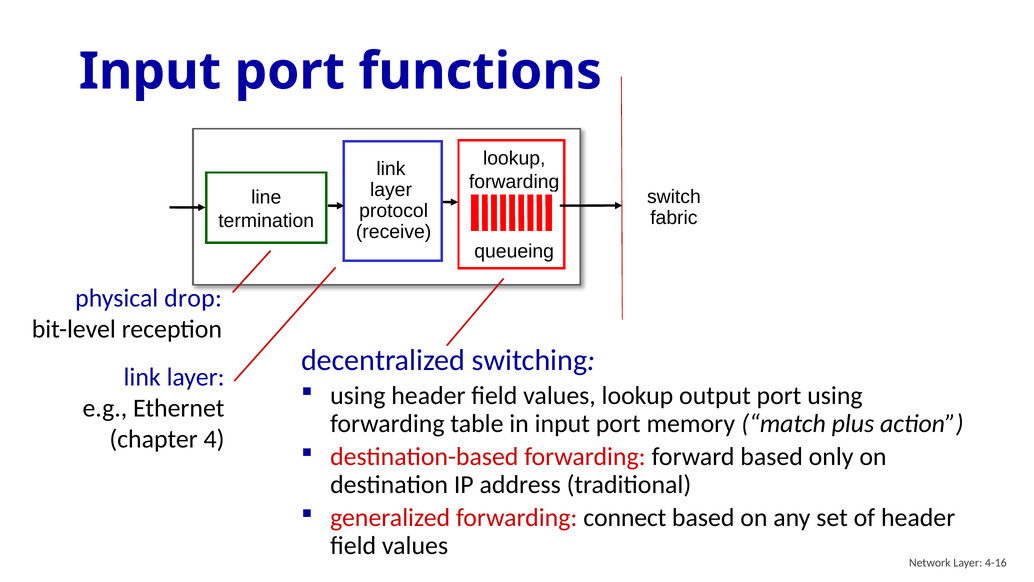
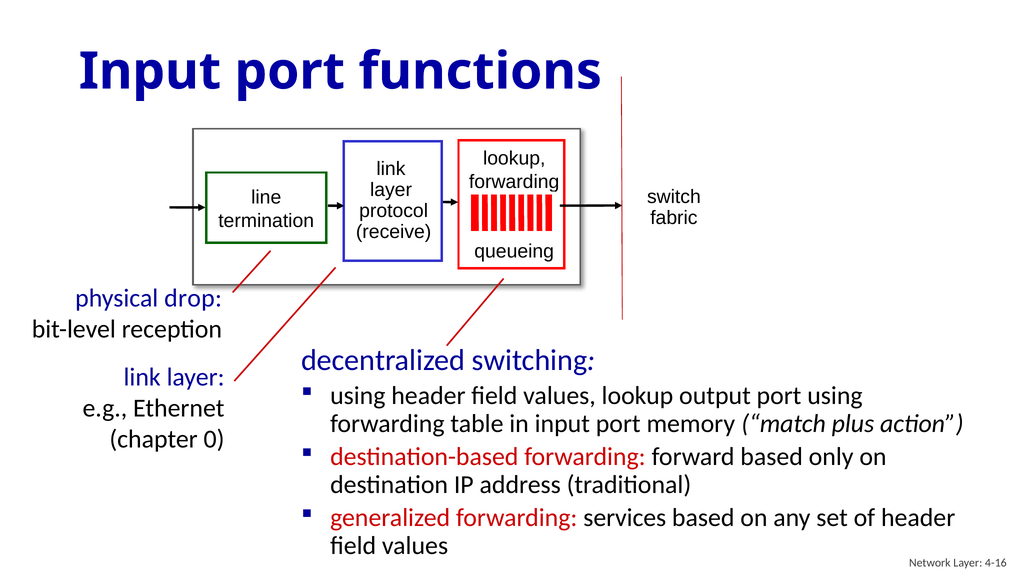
4: 4 -> 0
connect: connect -> services
